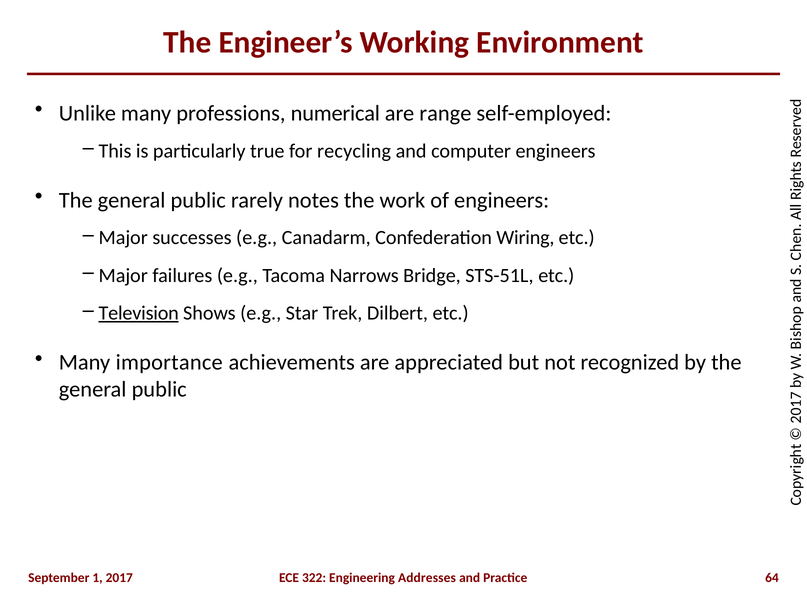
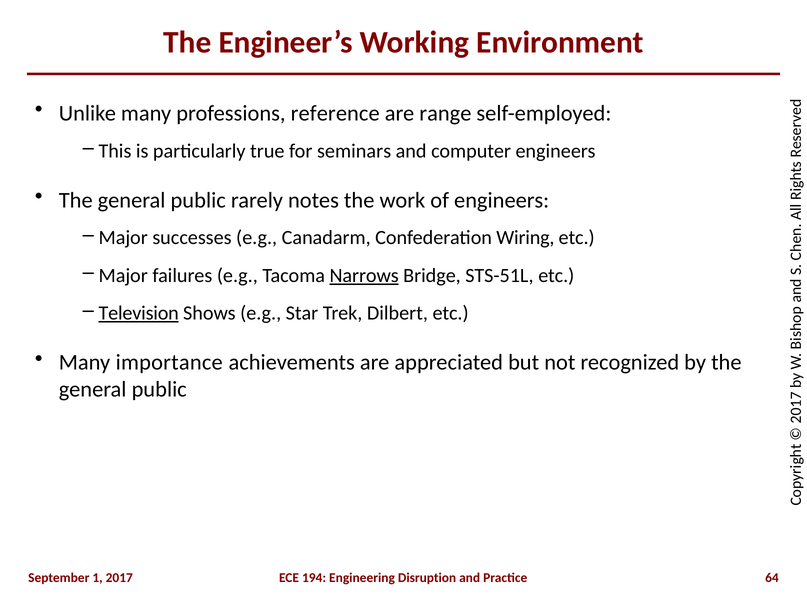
numerical: numerical -> reference
recycling: recycling -> seminars
Narrows underline: none -> present
322: 322 -> 194
Addresses: Addresses -> Disruption
